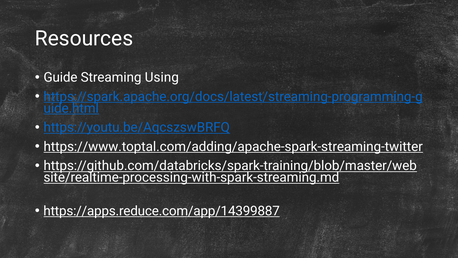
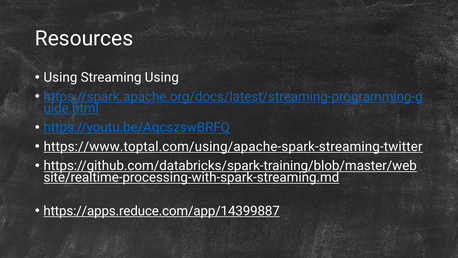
Guide at (60, 77): Guide -> Using
https://www.toptal.com/adding/apache-spark-streaming-twitter: https://www.toptal.com/adding/apache-spark-streaming-twitter -> https://www.toptal.com/using/apache-spark-streaming-twitter
